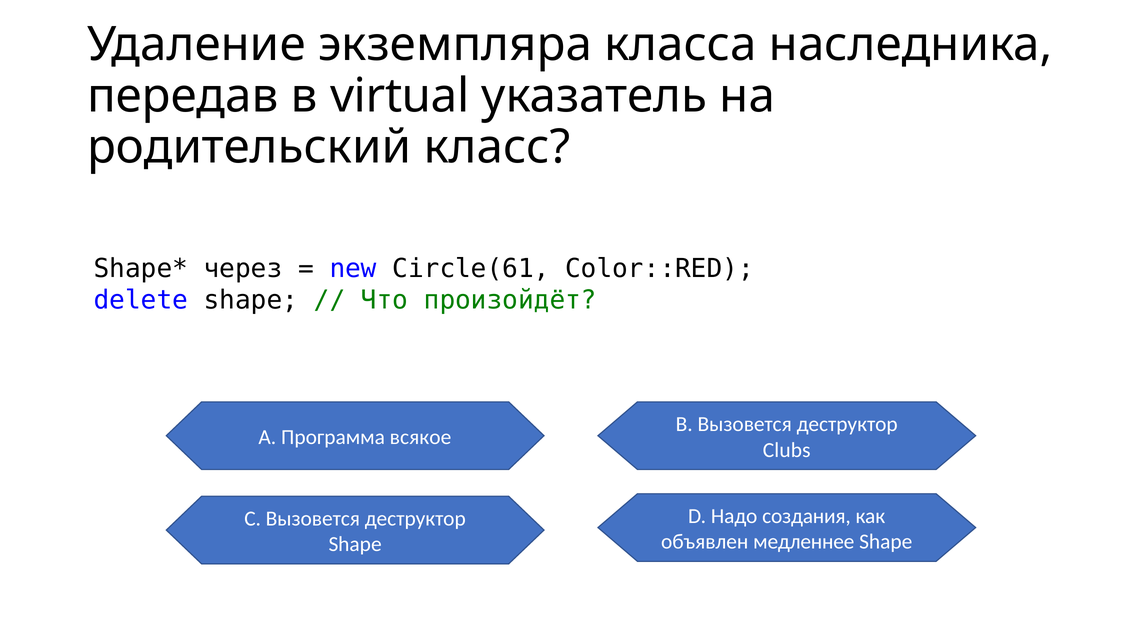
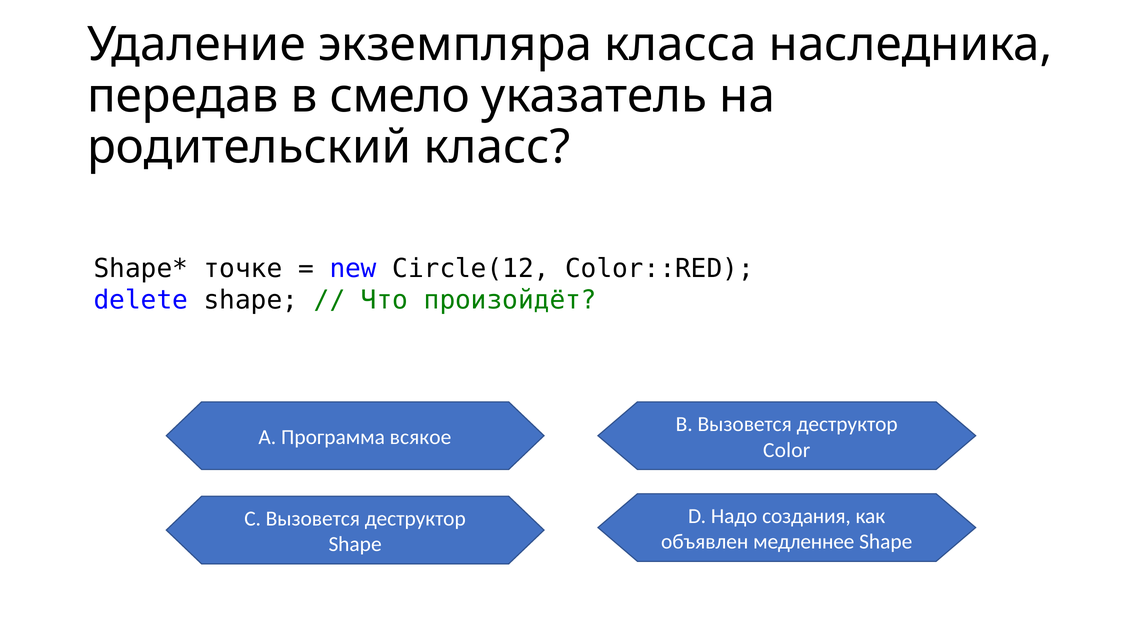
virtual: virtual -> смело
через: через -> точке
Circle(61: Circle(61 -> Circle(12
Clubs: Clubs -> Color
